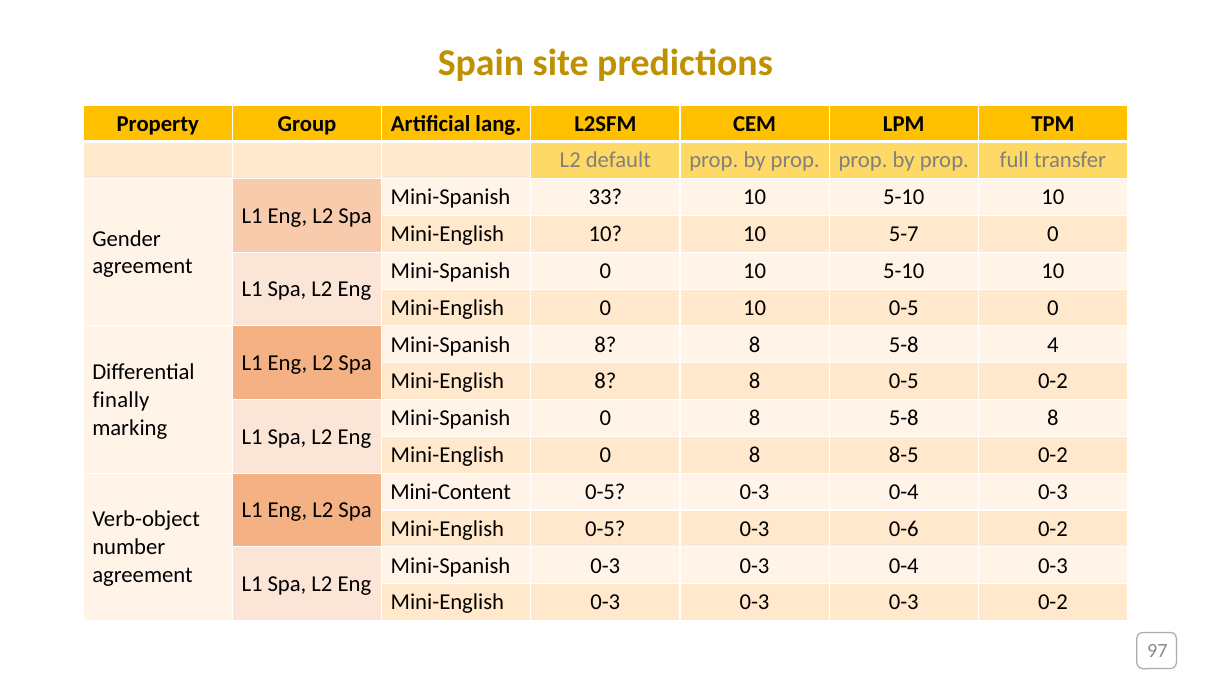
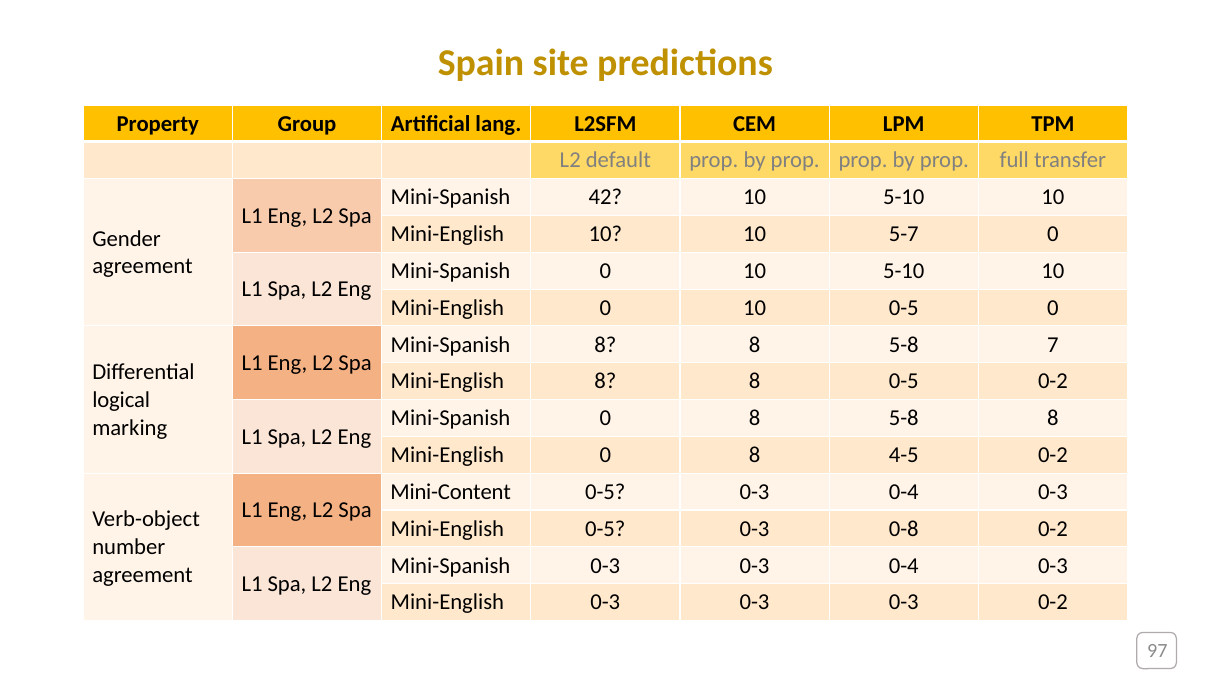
33: 33 -> 42
4: 4 -> 7
finally: finally -> logical
8-5: 8-5 -> 4-5
0-6: 0-6 -> 0-8
